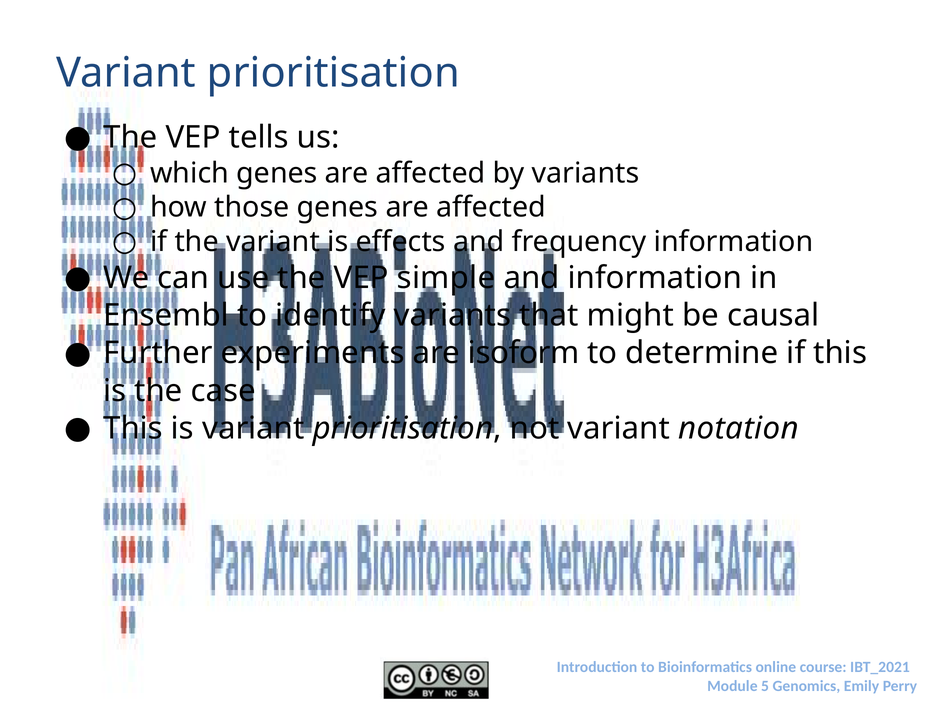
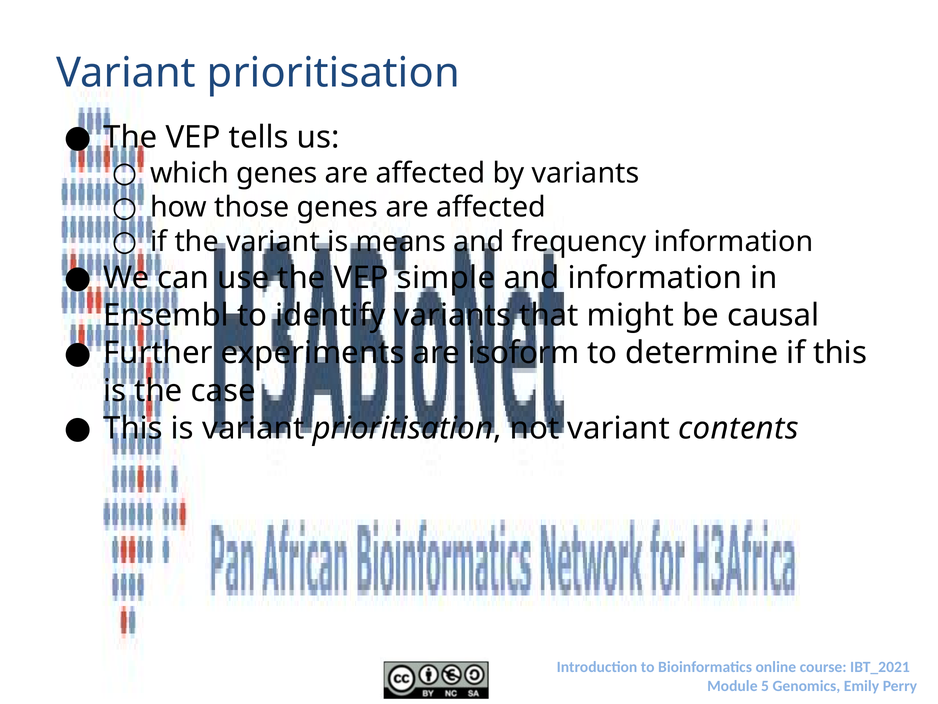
effects: effects -> means
notation: notation -> contents
